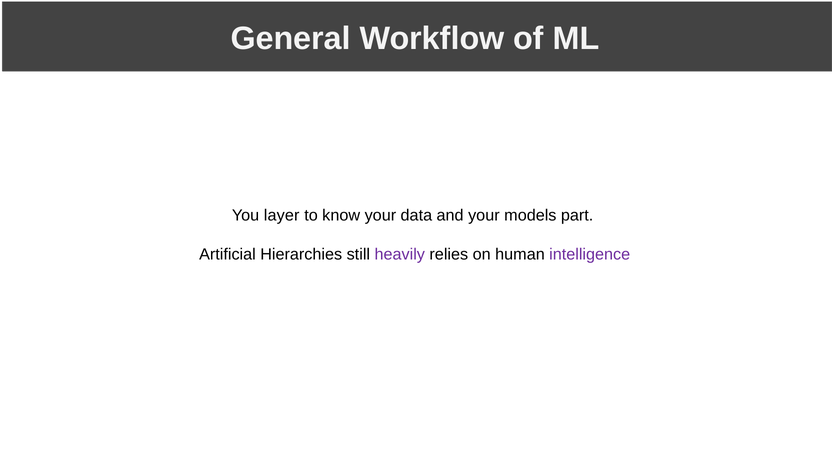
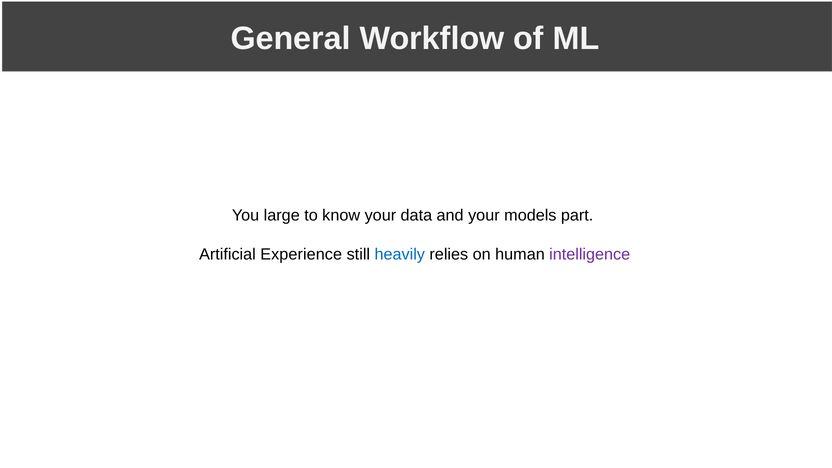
layer: layer -> large
Hierarchies: Hierarchies -> Experience
heavily colour: purple -> blue
